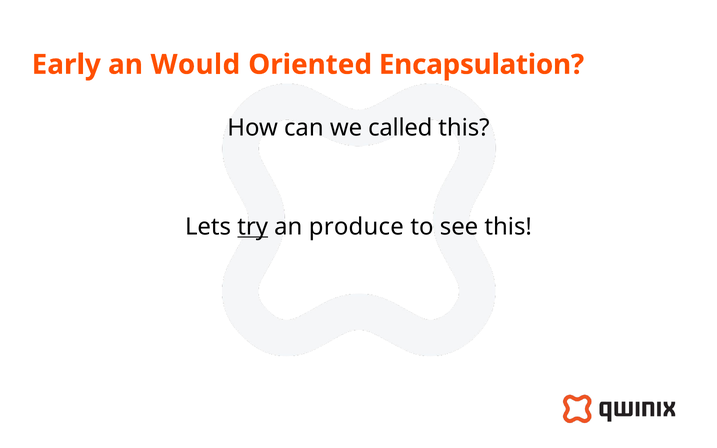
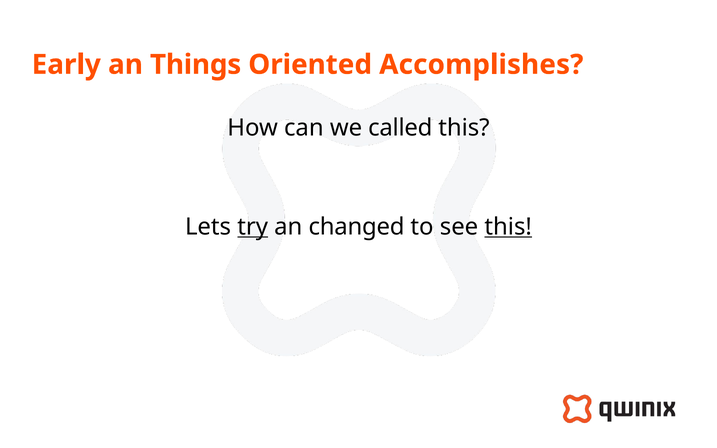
Would: Would -> Things
Encapsulation: Encapsulation -> Accomplishes
produce: produce -> changed
this at (508, 227) underline: none -> present
